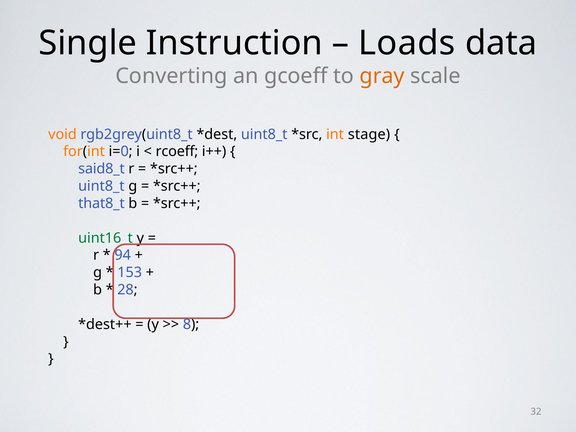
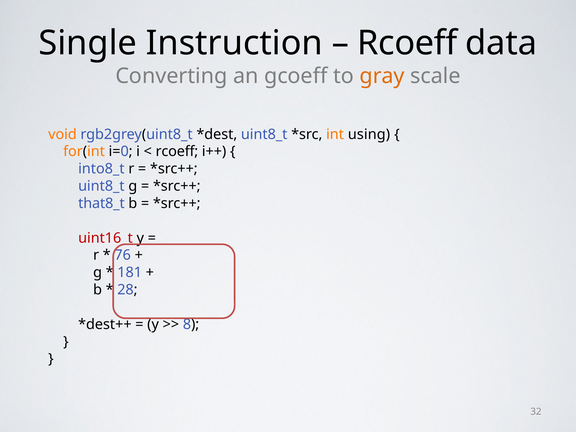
Loads at (407, 43): Loads -> Rcoeff
stage: stage -> using
said8_t: said8_t -> into8_t
uint16_t colour: green -> red
94: 94 -> 76
153: 153 -> 181
